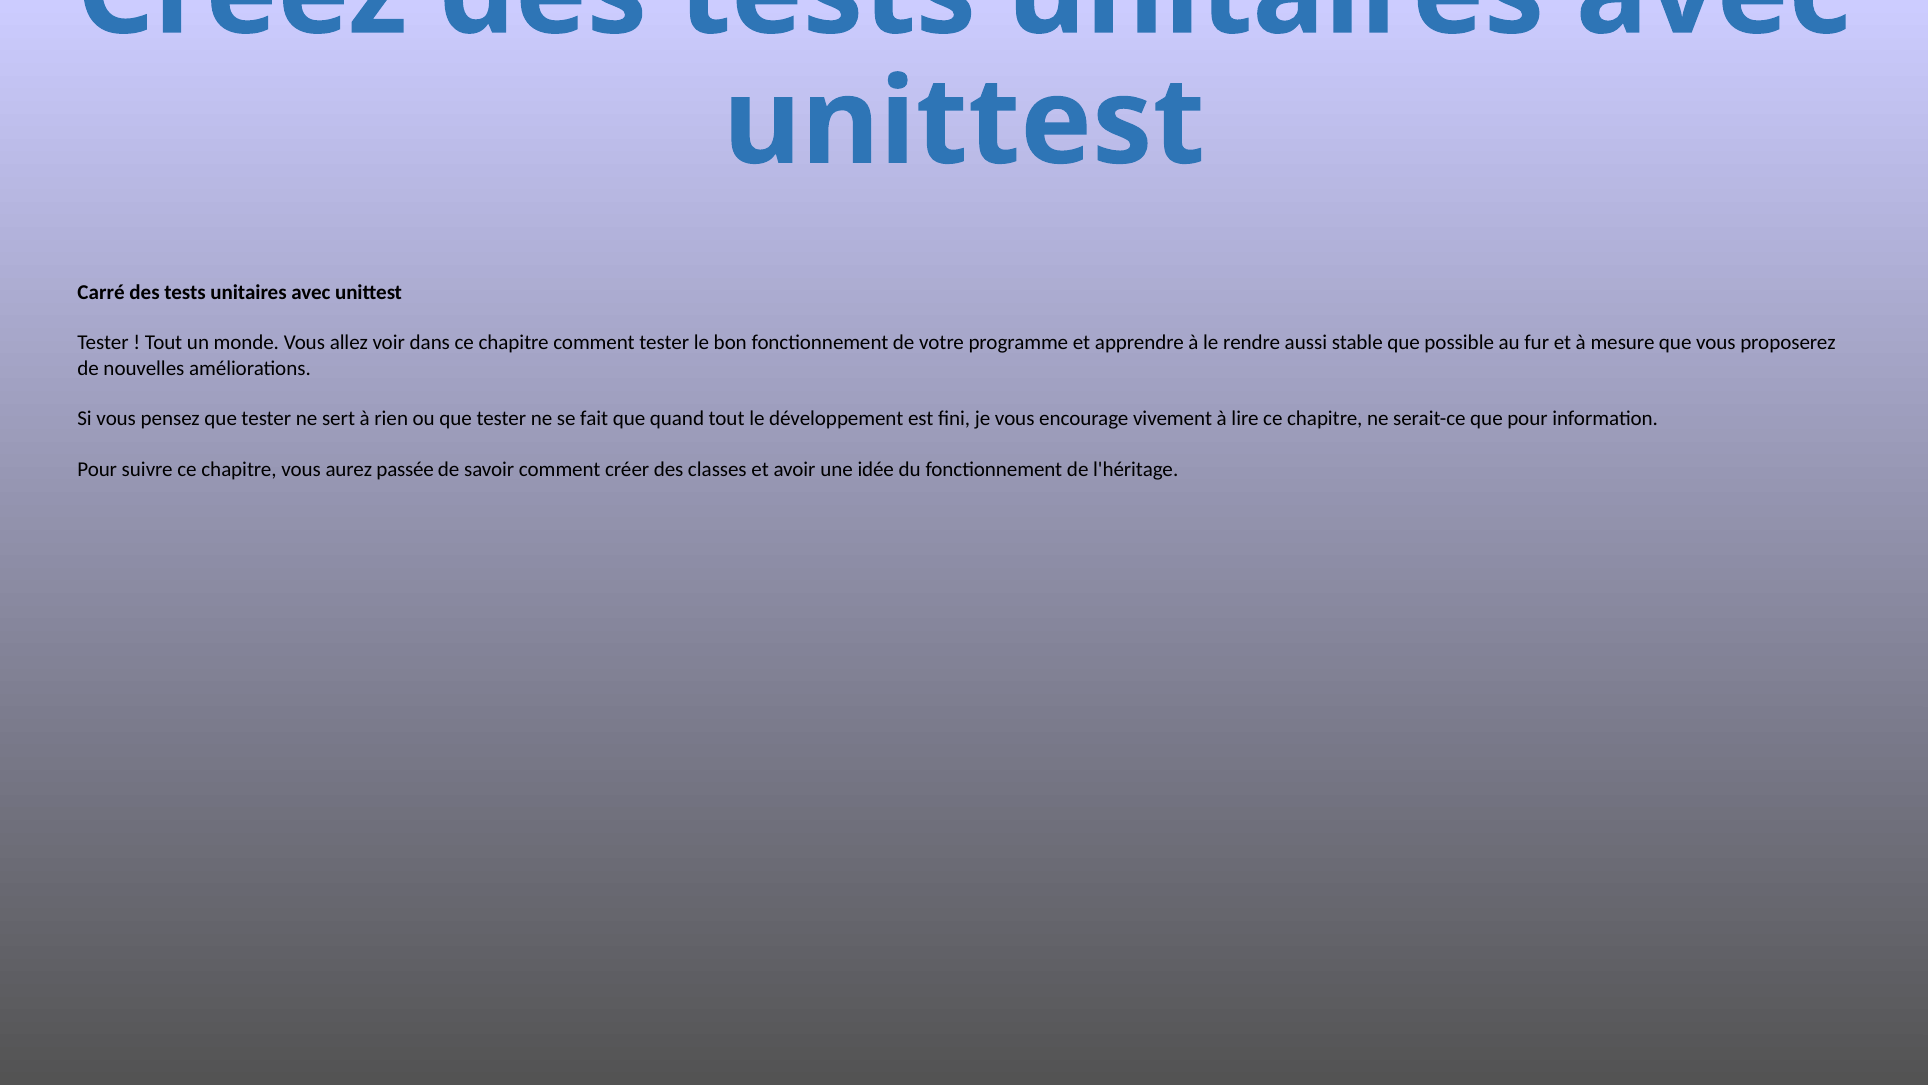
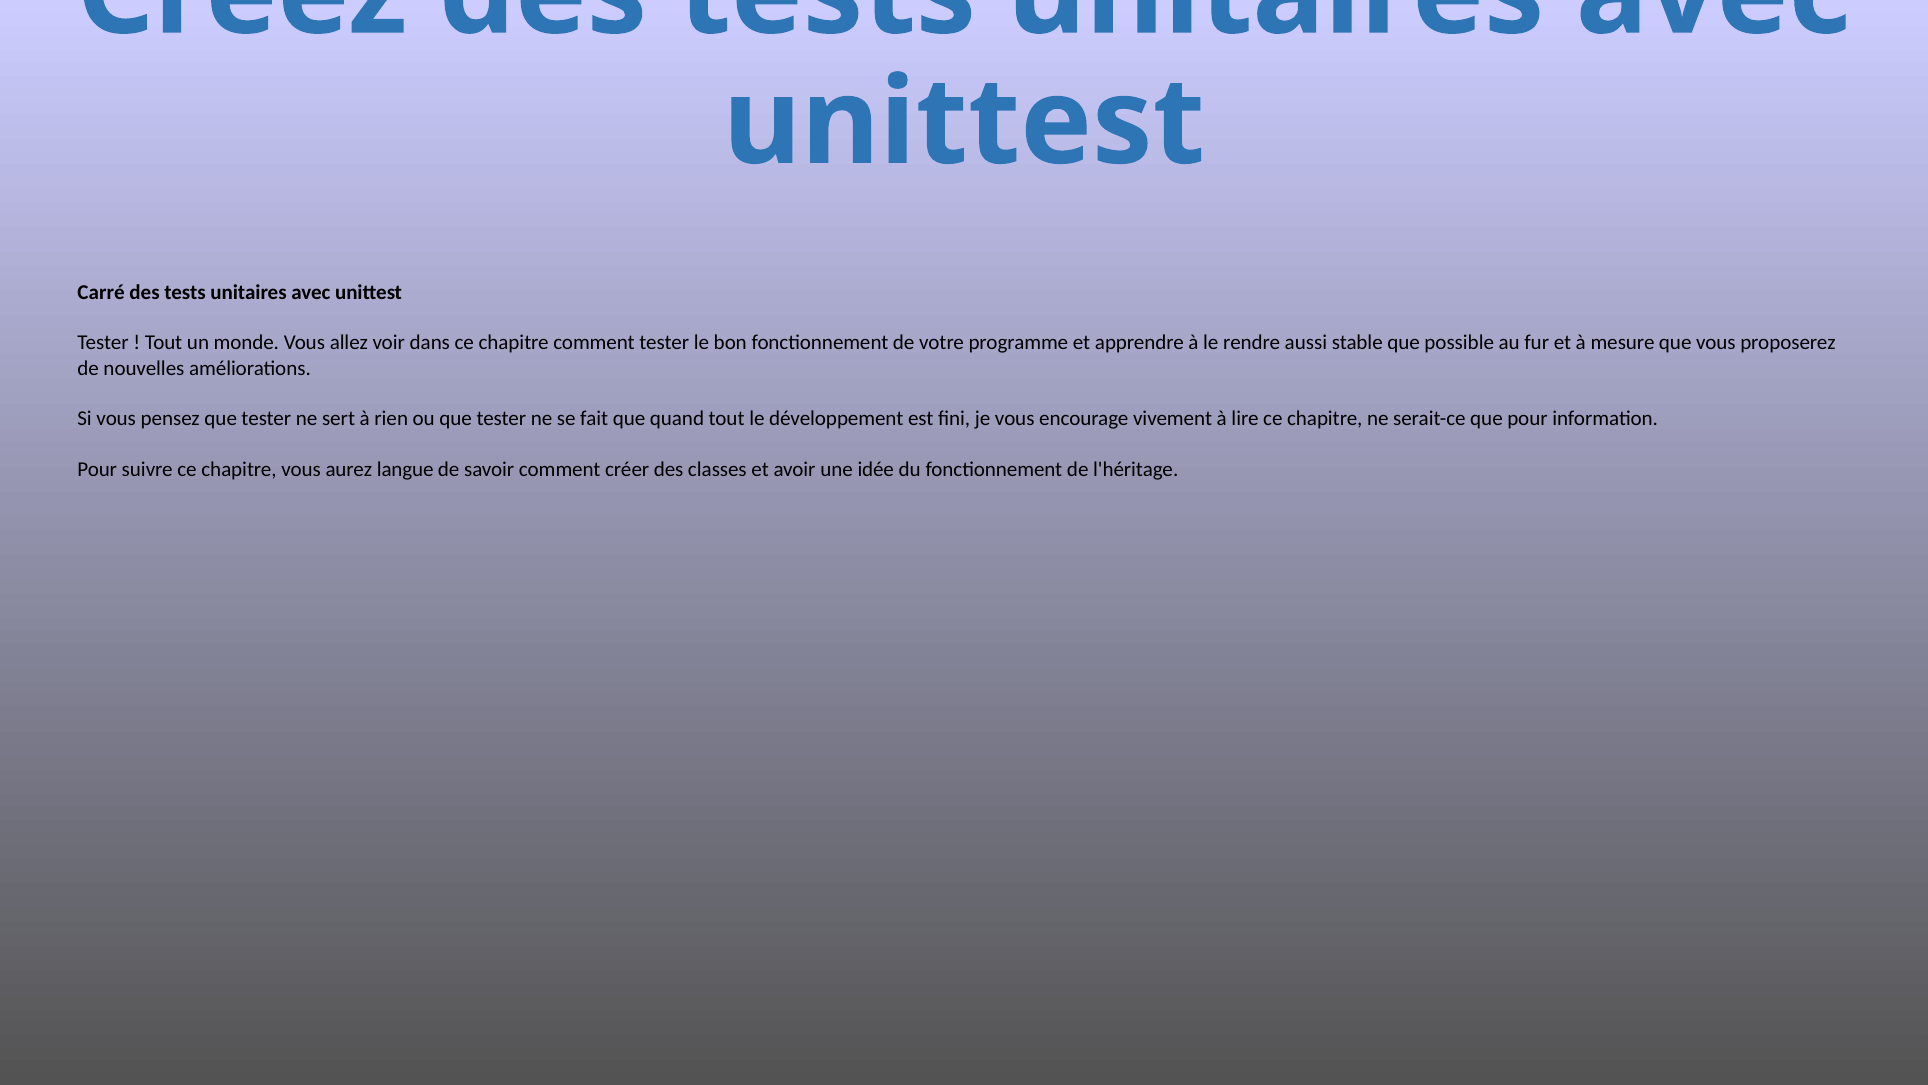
passée: passée -> langue
